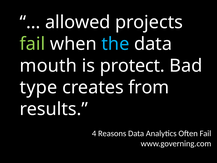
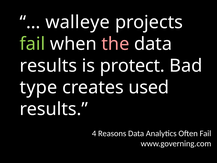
allowed: allowed -> walleye
the colour: light blue -> pink
mouth at (48, 66): mouth -> results
from: from -> used
